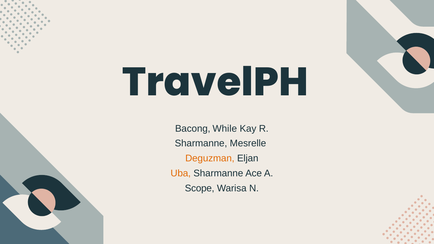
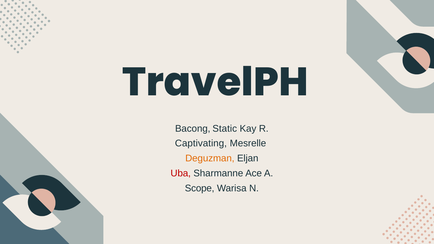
While: While -> Static
Sharmanne at (201, 144): Sharmanne -> Captivating
Uba colour: orange -> red
